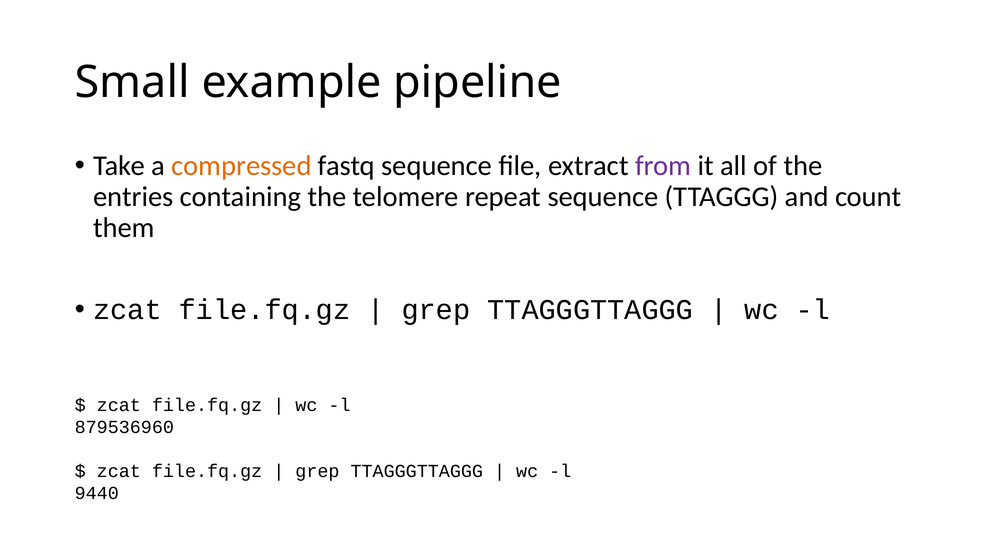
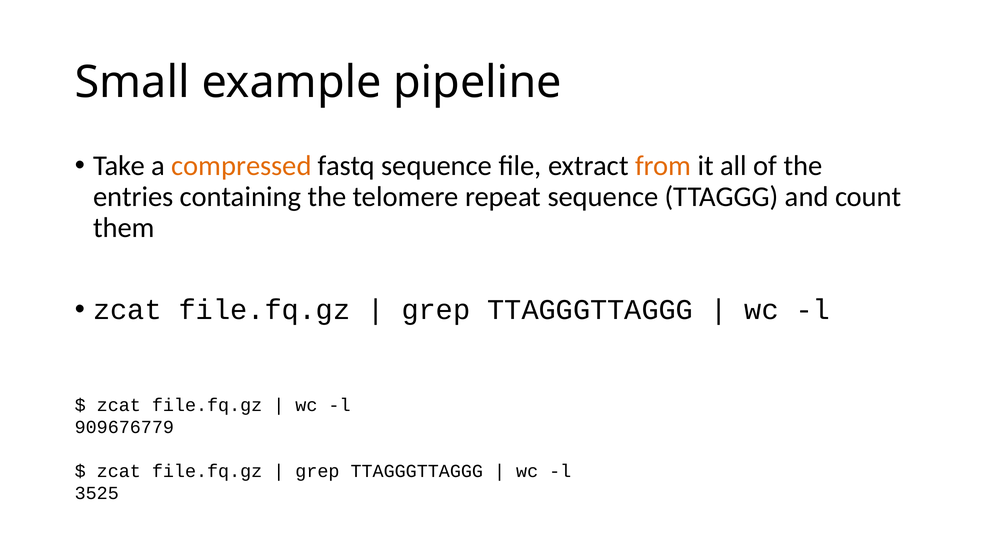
from colour: purple -> orange
879536960: 879536960 -> 909676779
9440: 9440 -> 3525
